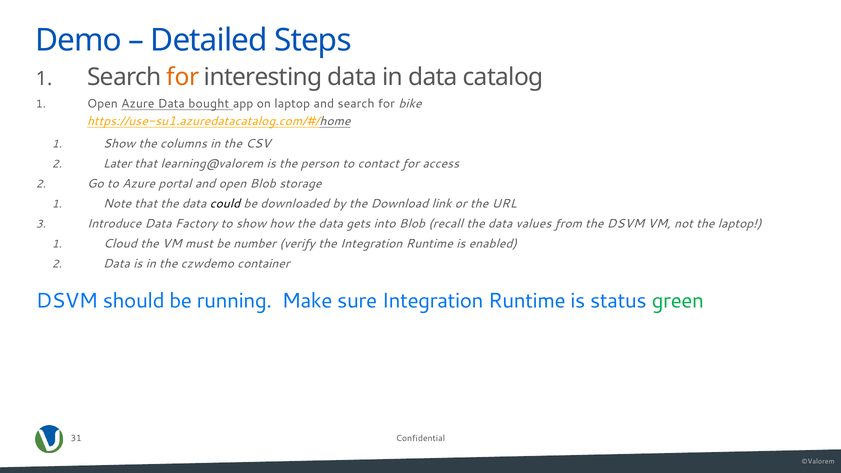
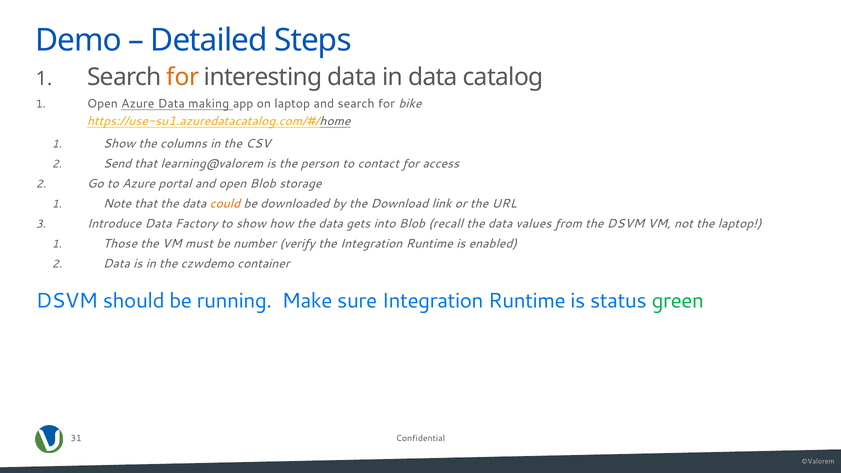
bought: bought -> making
Later: Later -> Send
could colour: black -> orange
Cloud: Cloud -> Those
